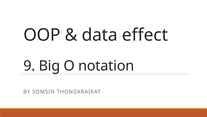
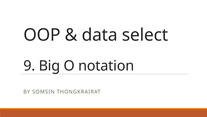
effect: effect -> select
